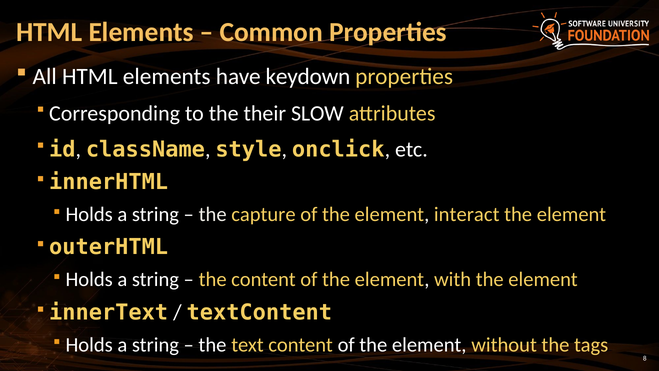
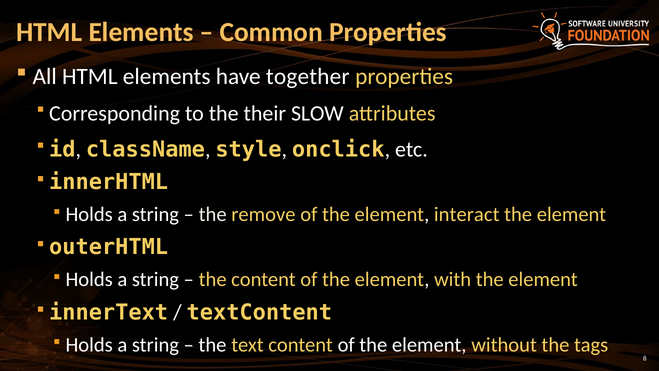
keydown: keydown -> together
capture: capture -> remove
